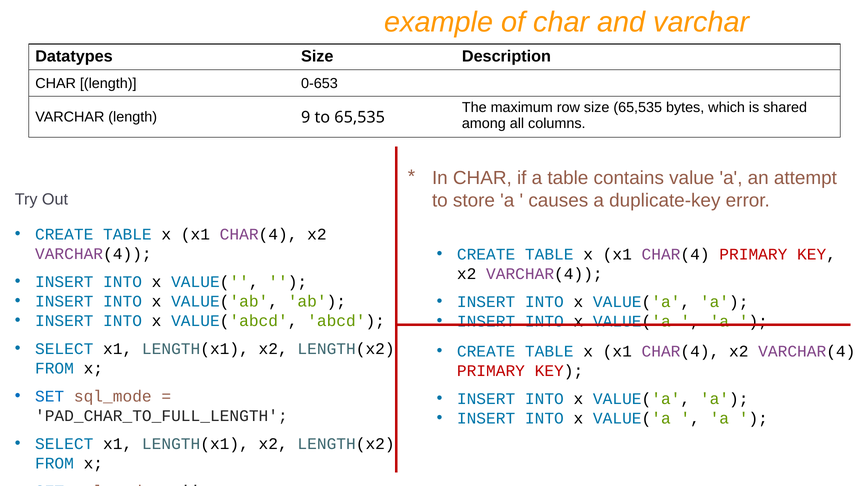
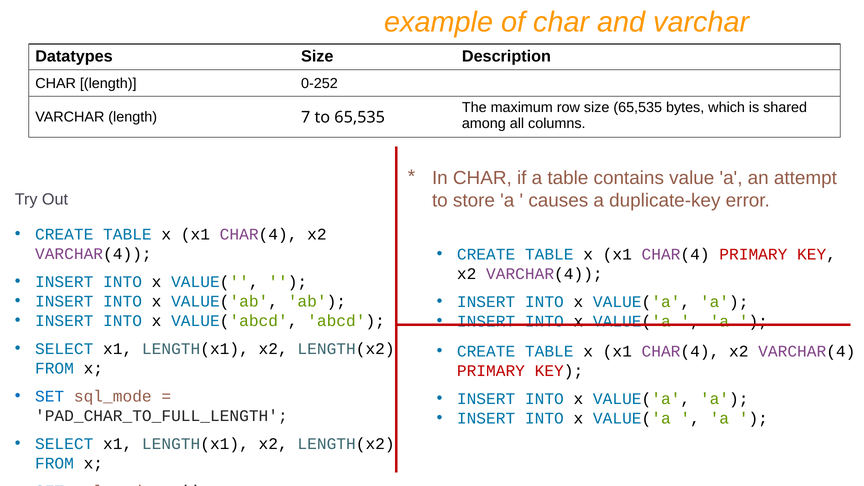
0-653: 0-653 -> 0-252
9: 9 -> 7
